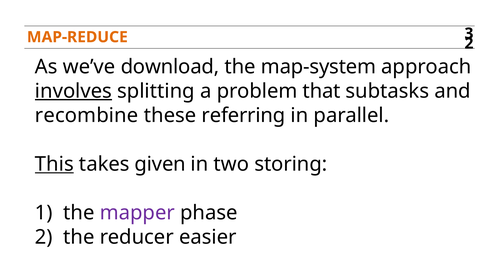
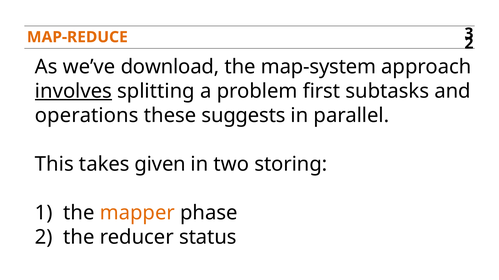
that: that -> first
recombine: recombine -> operations
referring: referring -> suggests
This underline: present -> none
mapper colour: purple -> orange
easier: easier -> status
